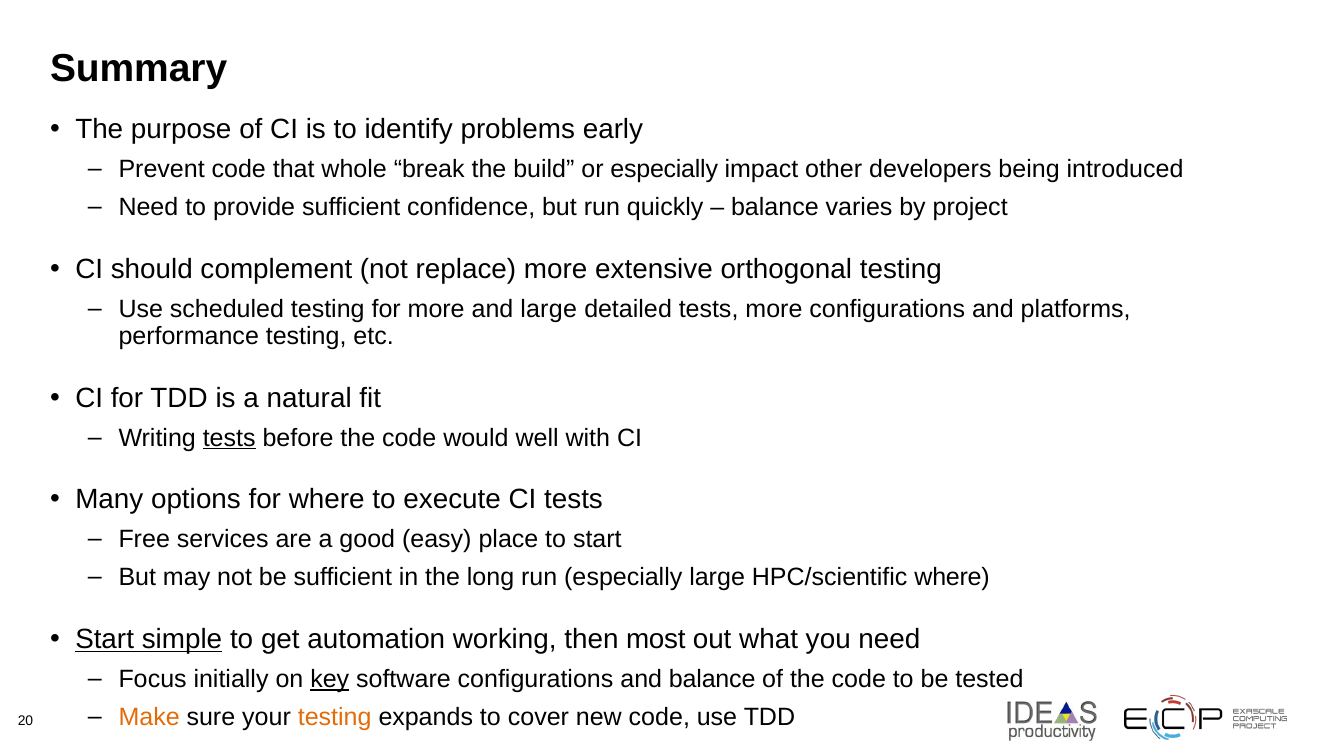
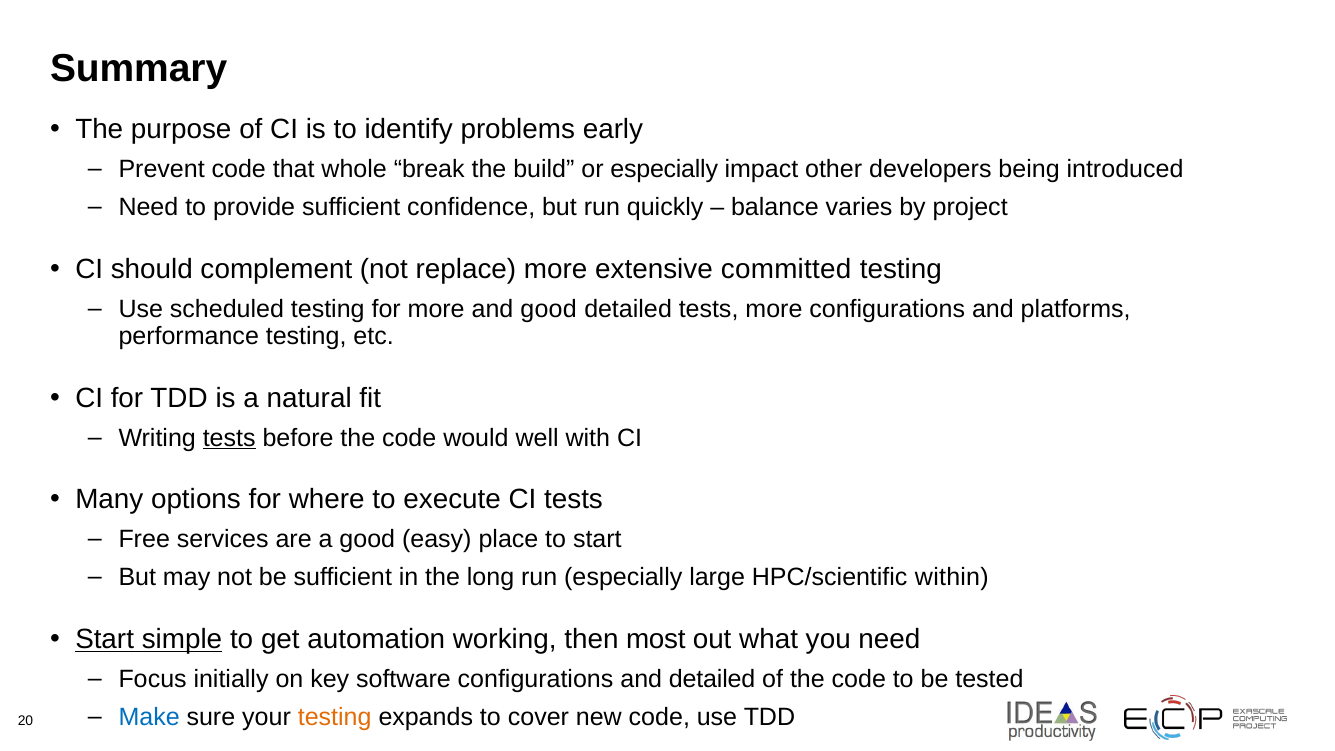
orthogonal: orthogonal -> committed
and large: large -> good
HPC/scientific where: where -> within
key underline: present -> none
and balance: balance -> detailed
Make colour: orange -> blue
